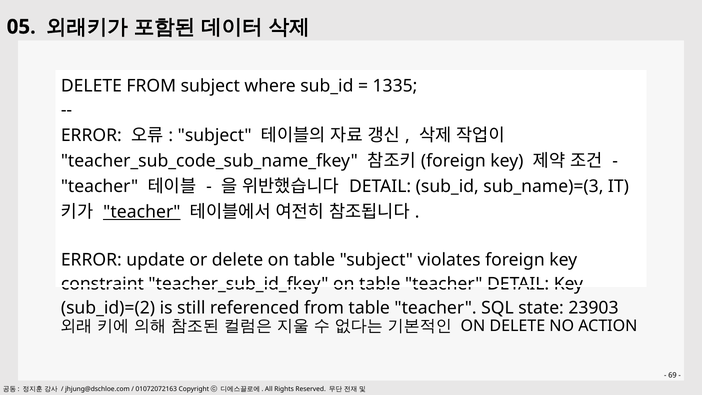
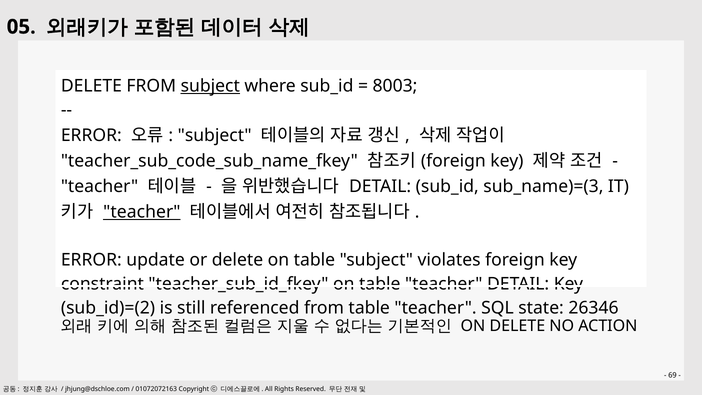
subject at (210, 86) underline: none -> present
1335: 1335 -> 8003
23903: 23903 -> 26346
